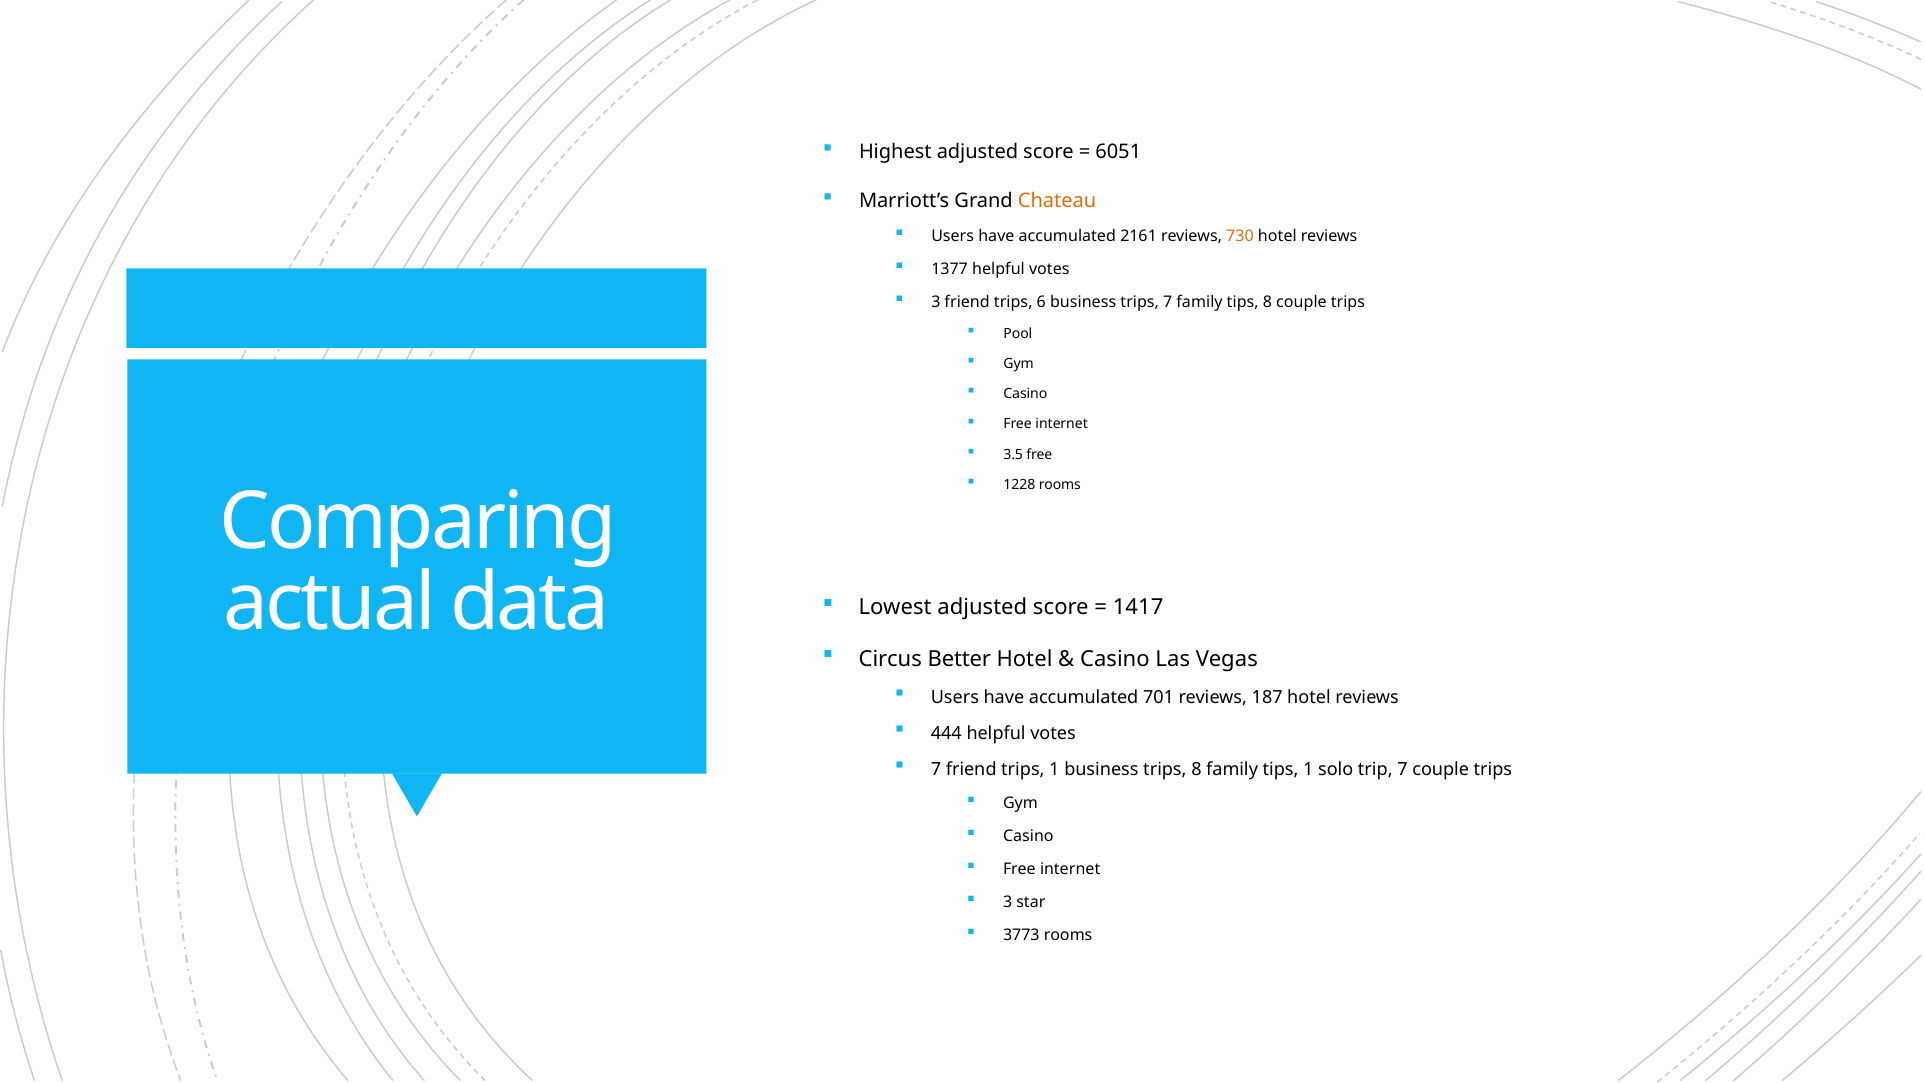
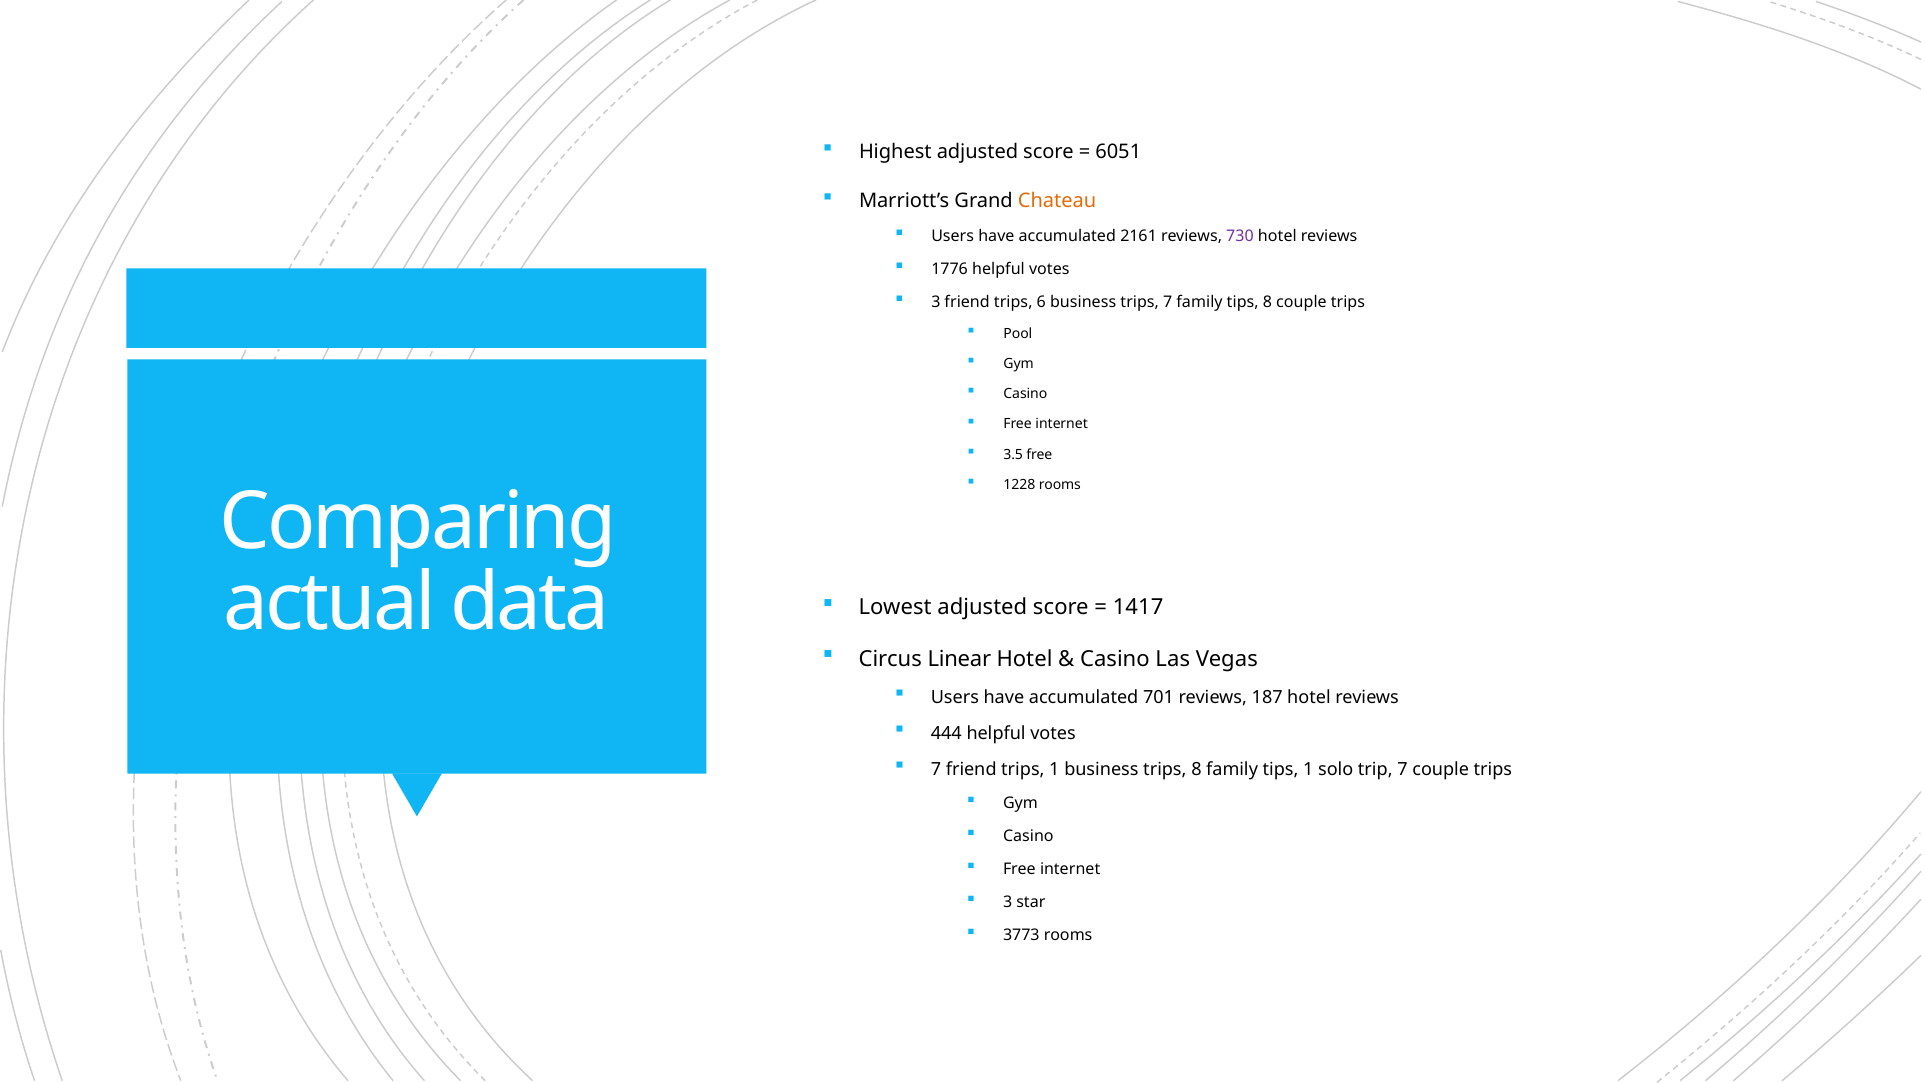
730 colour: orange -> purple
1377: 1377 -> 1776
Better: Better -> Linear
